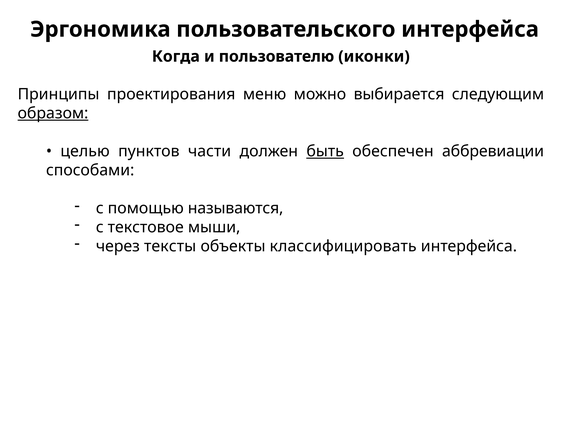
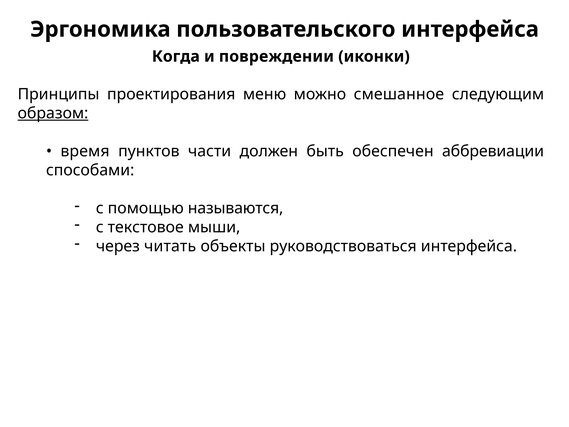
пользователю: пользователю -> повреждении
выбирается: выбирается -> смешанное
целью: целью -> время
быть underline: present -> none
тексты: тексты -> читать
классифицировать: классифицировать -> руководствоваться
